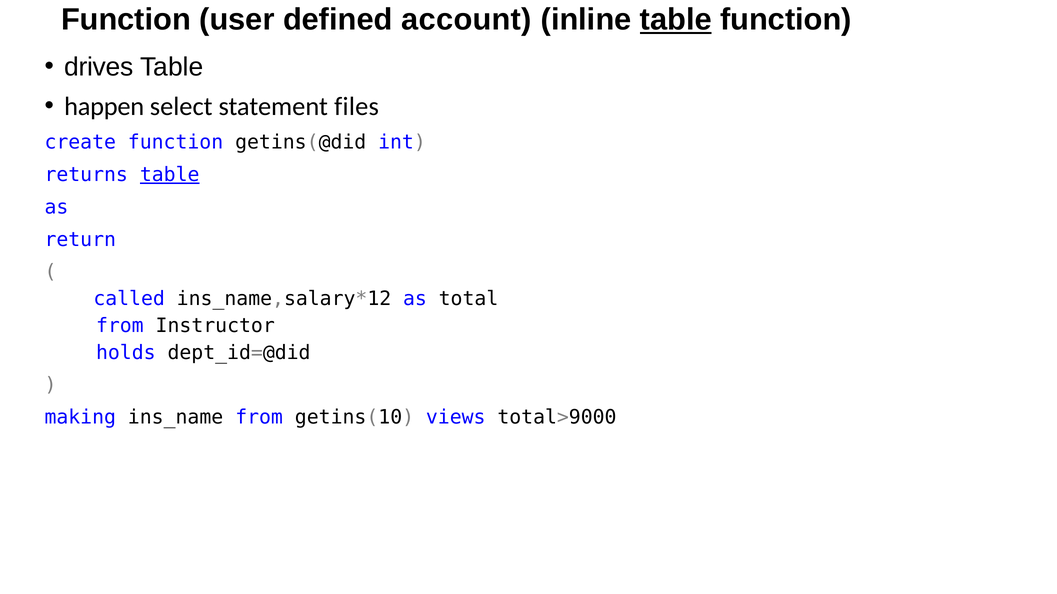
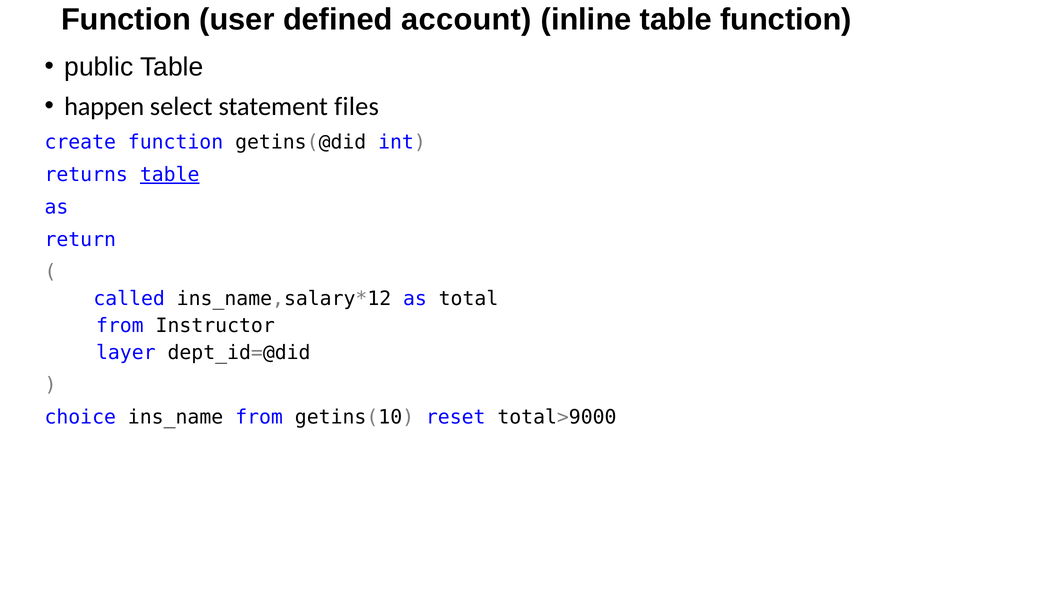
table at (676, 20) underline: present -> none
drives: drives -> public
holds: holds -> layer
making: making -> choice
views: views -> reset
